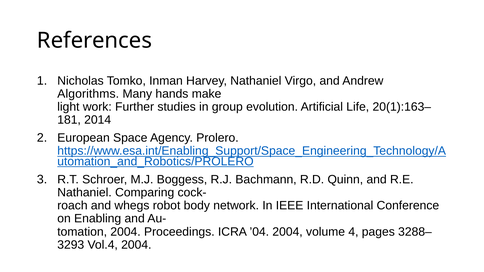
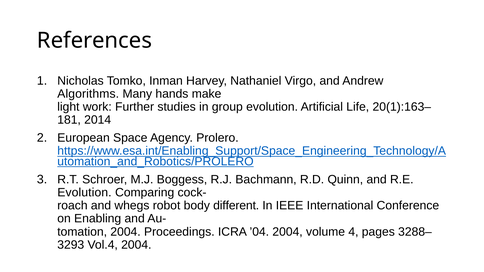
Nathaniel at (85, 193): Nathaniel -> Evolution
network: network -> different
